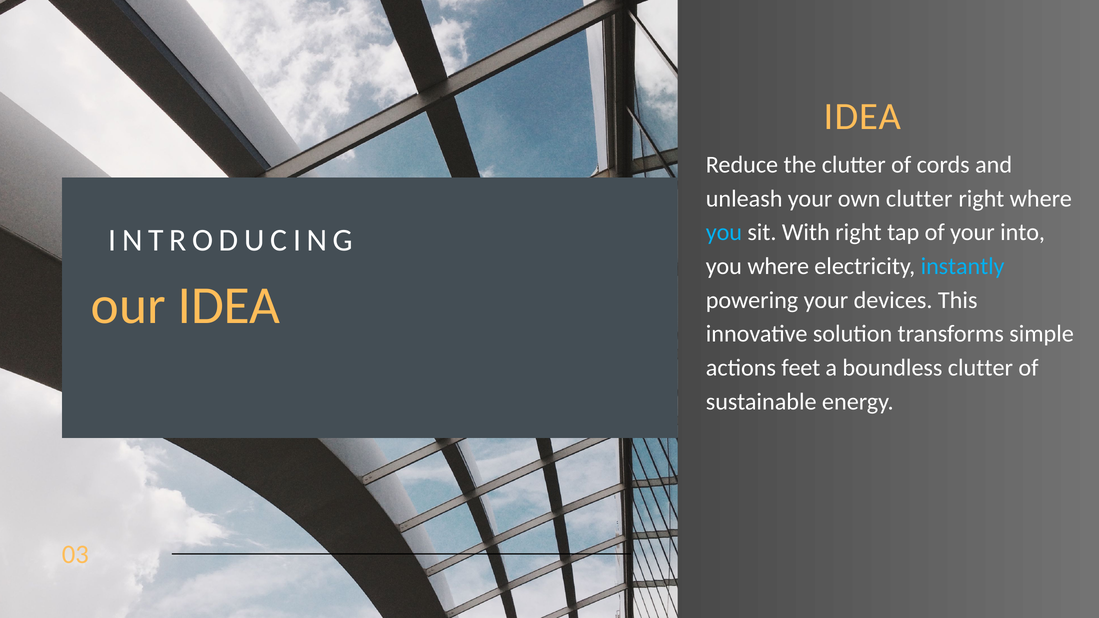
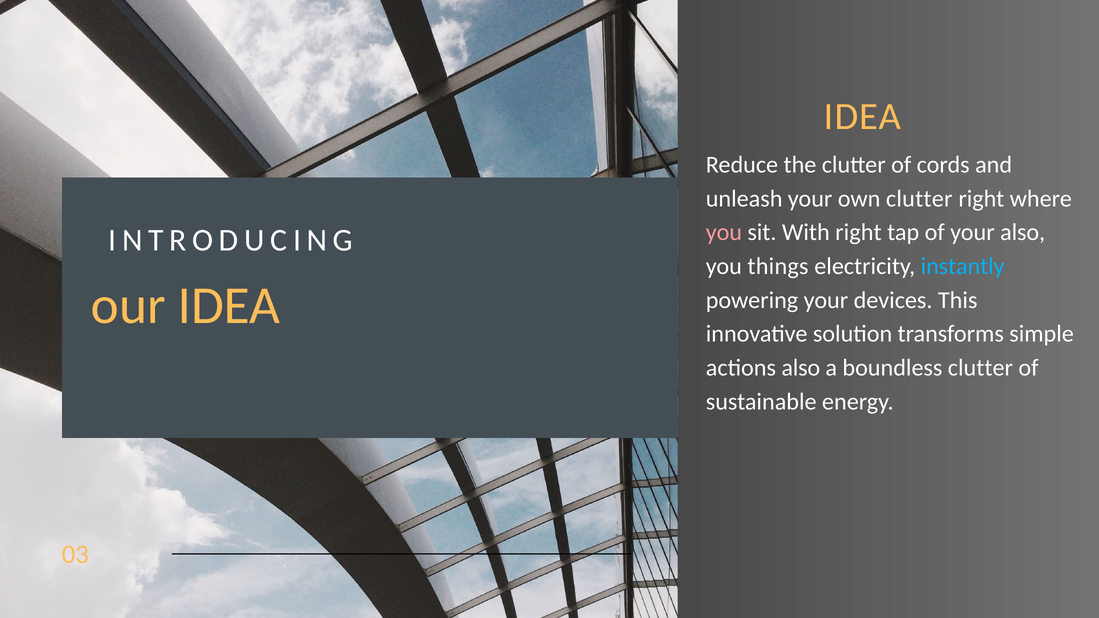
you at (724, 232) colour: light blue -> pink
your into: into -> also
you where: where -> things
actions feet: feet -> also
